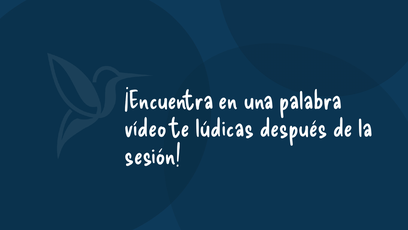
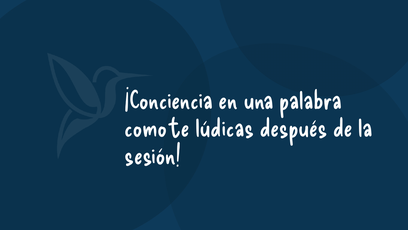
¡Encuentra: ¡Encuentra -> ¡Conciencia
vídeo: vídeo -> como
